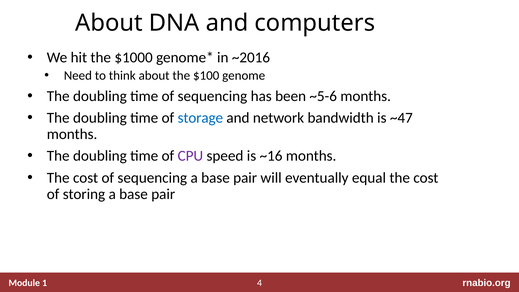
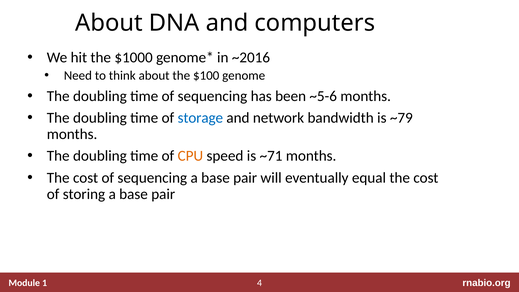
~47: ~47 -> ~79
CPU colour: purple -> orange
~16: ~16 -> ~71
